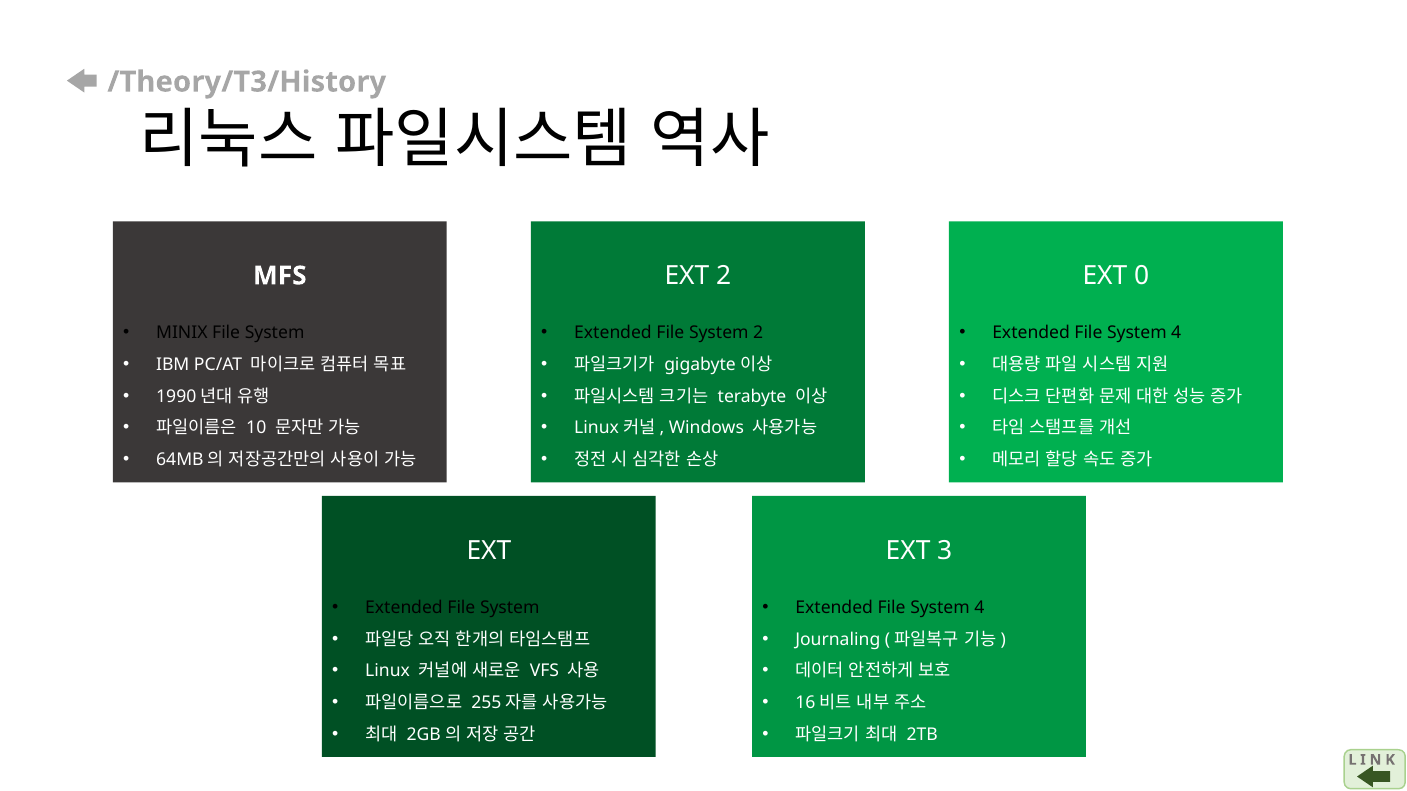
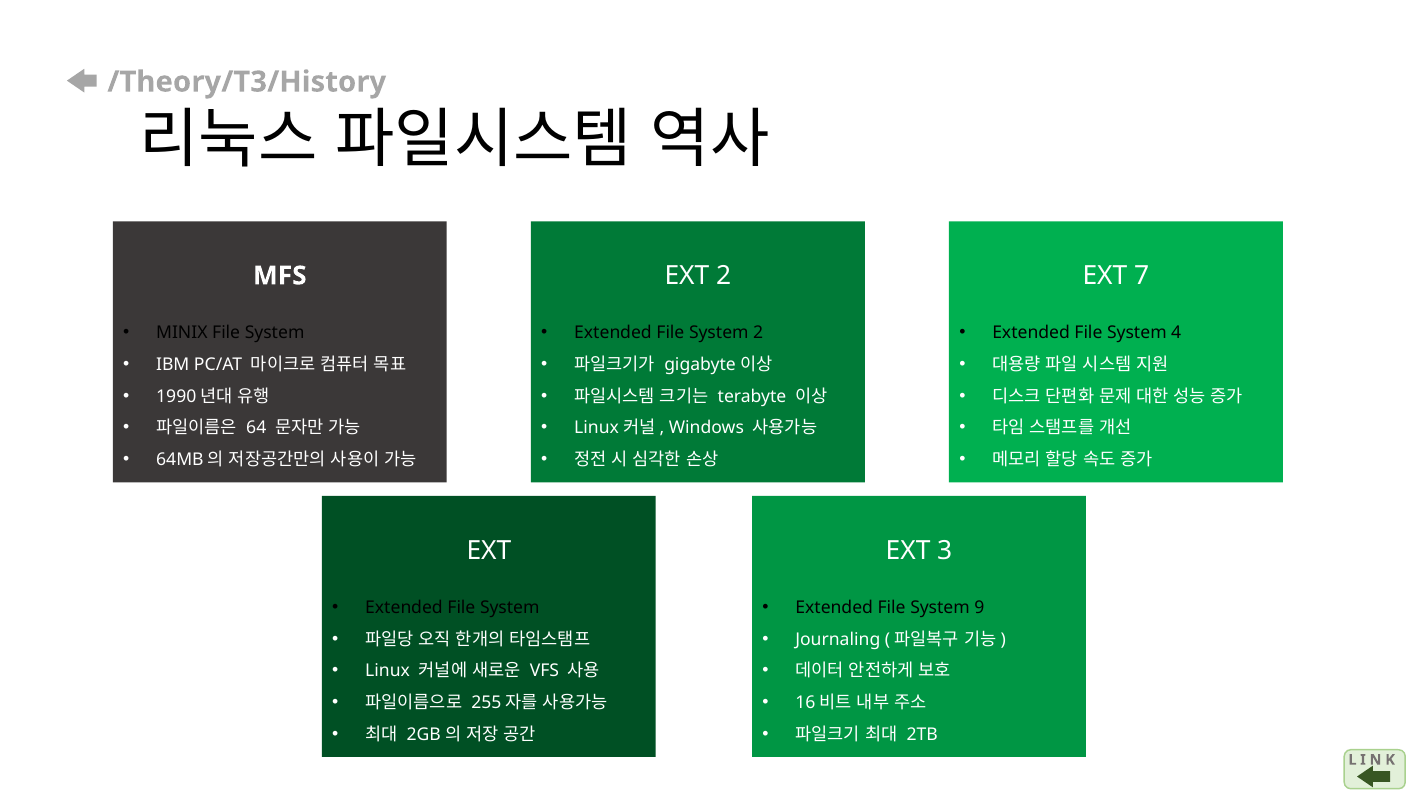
0: 0 -> 7
10: 10 -> 64
4 at (979, 608): 4 -> 9
